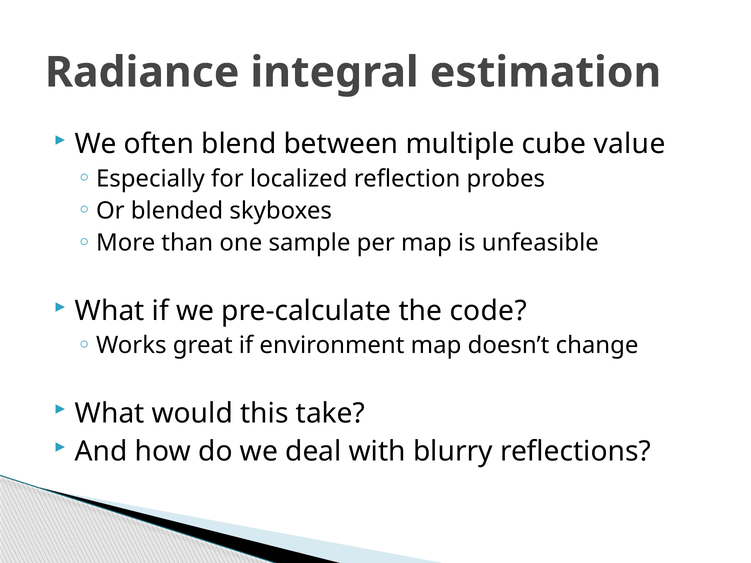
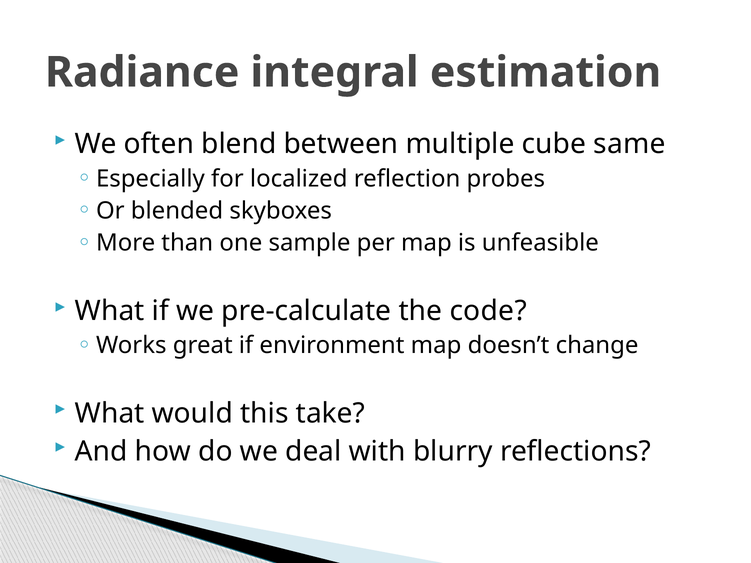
value: value -> same
